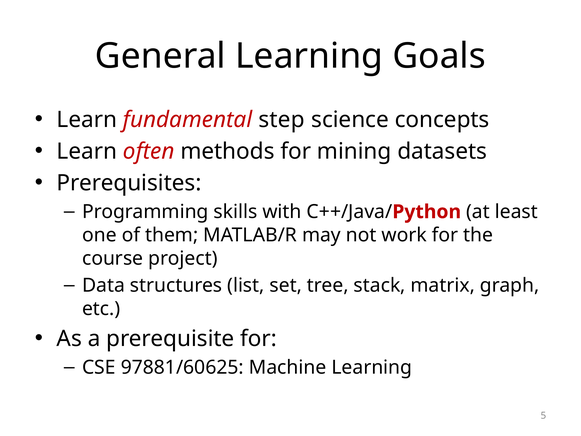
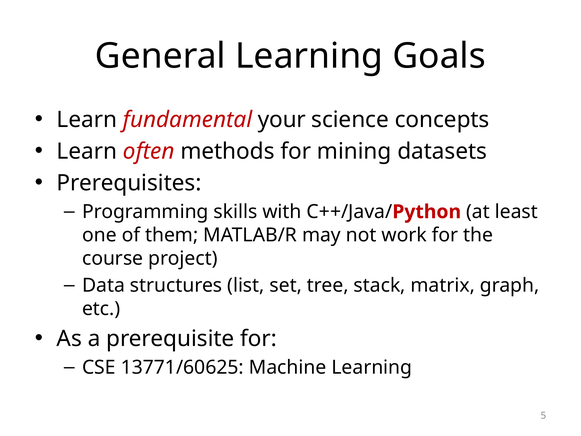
step: step -> your
97881/60625: 97881/60625 -> 13771/60625
